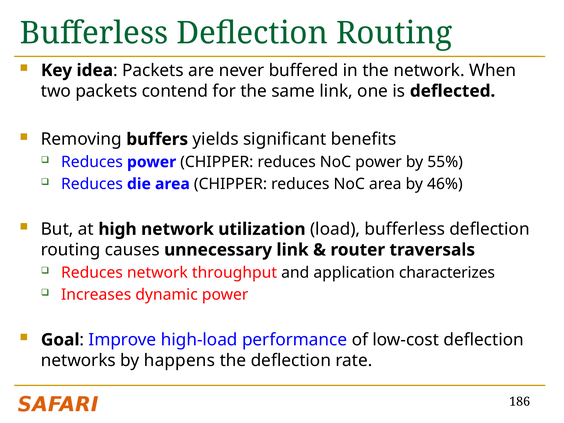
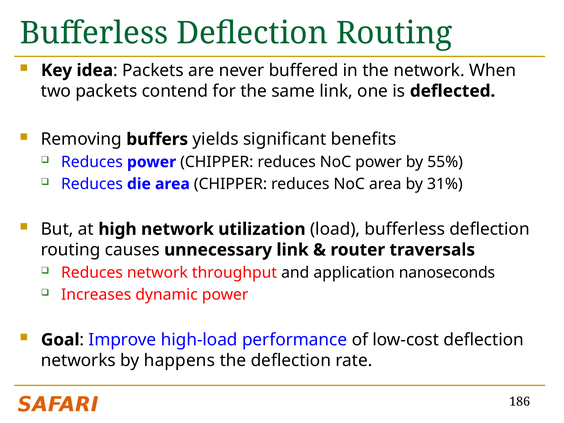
46%: 46% -> 31%
characterizes: characterizes -> nanoseconds
